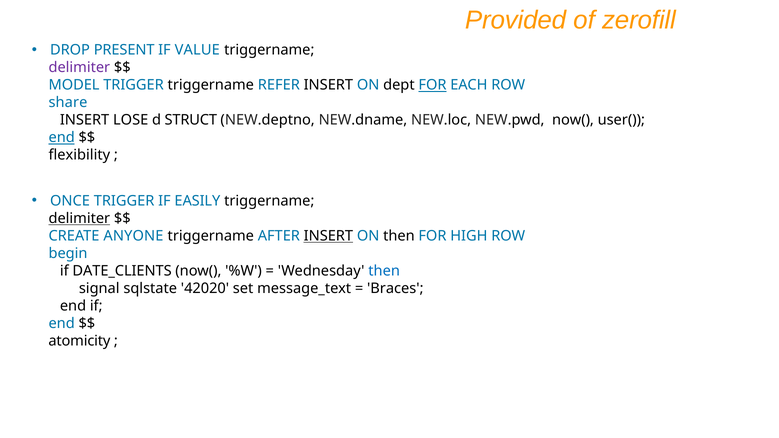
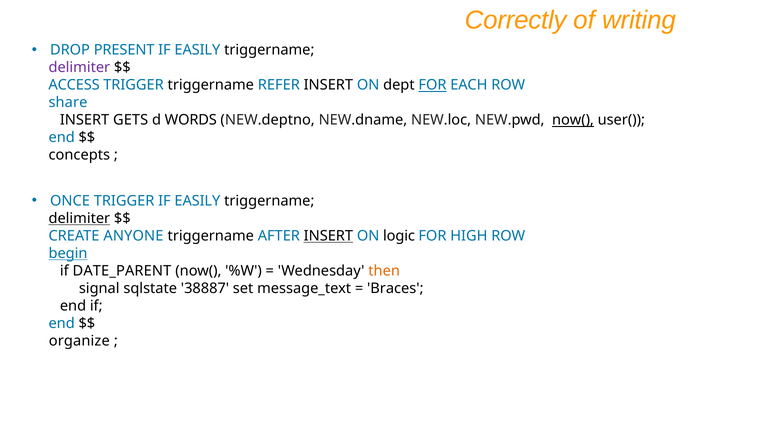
Provided: Provided -> Correctly
zerofill: zerofill -> writing
VALUE at (197, 50): VALUE -> EASILY
MODEL: MODEL -> ACCESS
LOSE: LOSE -> GETS
STRUCT: STRUCT -> WORDS
now( at (573, 120) underline: none -> present
end at (62, 138) underline: present -> none
flexibility: flexibility -> concepts
ON then: then -> logic
begin underline: none -> present
DATE_CLIENTS: DATE_CLIENTS -> DATE_PARENT
then at (384, 271) colour: blue -> orange
42020: 42020 -> 38887
atomicity: atomicity -> organize
